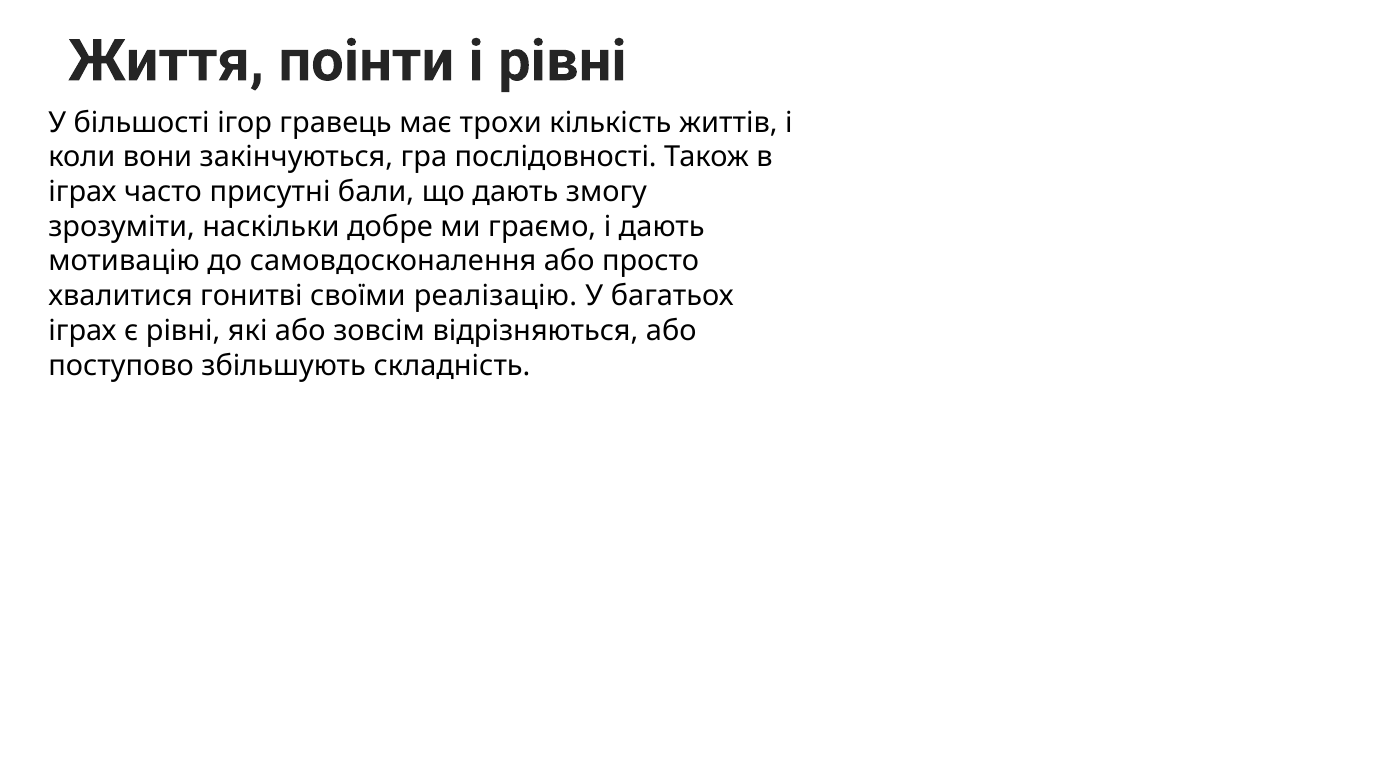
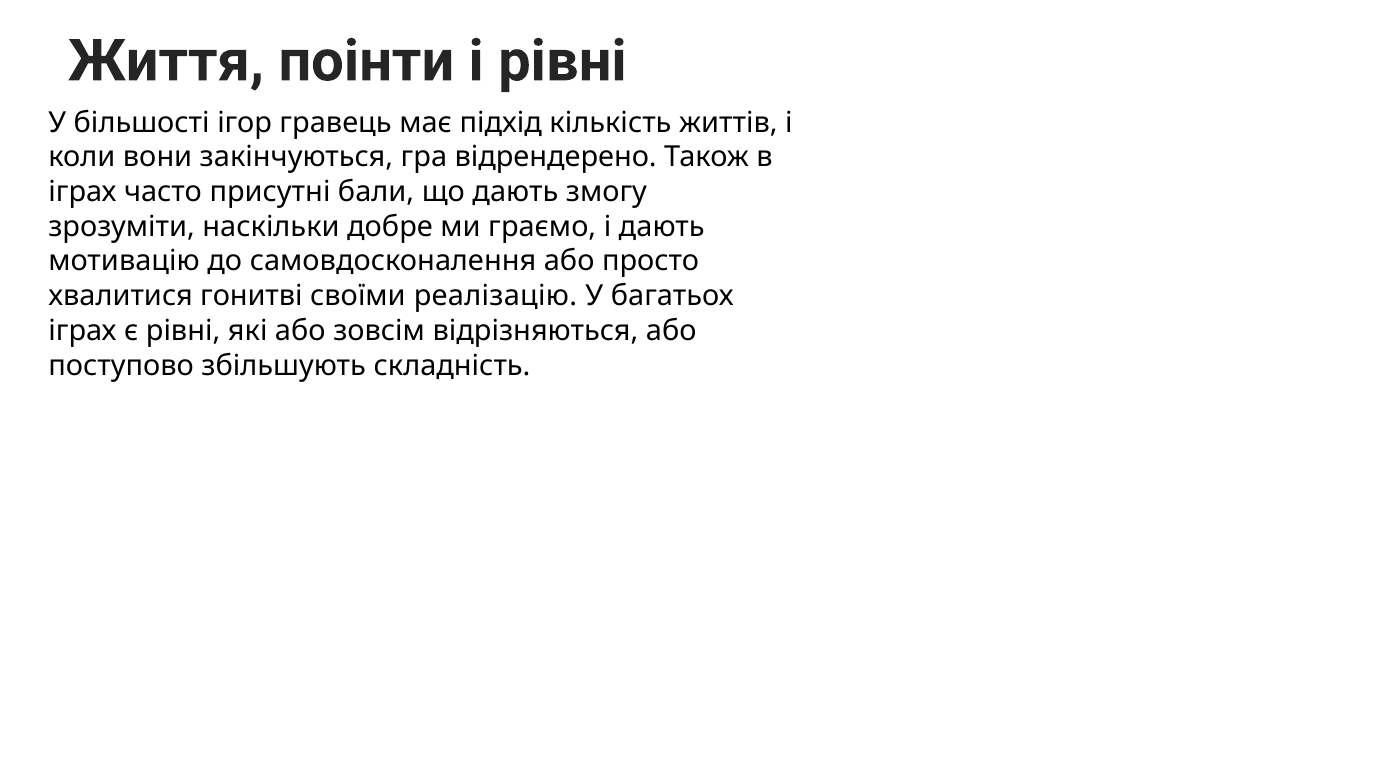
трохи: трохи -> підхід
послідовності: послідовності -> відрендерено
